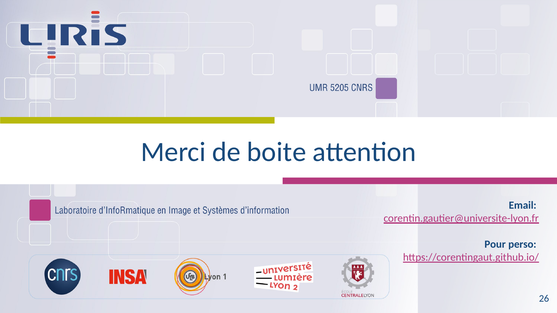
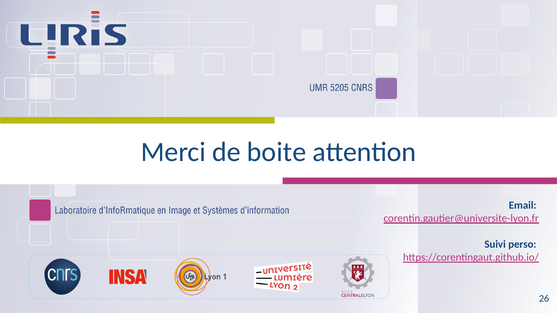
Pour: Pour -> Suivi
